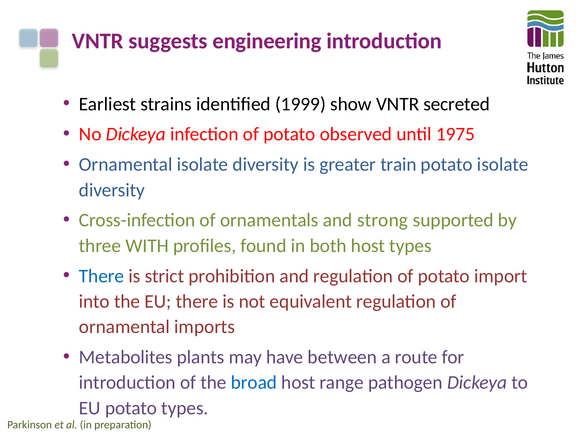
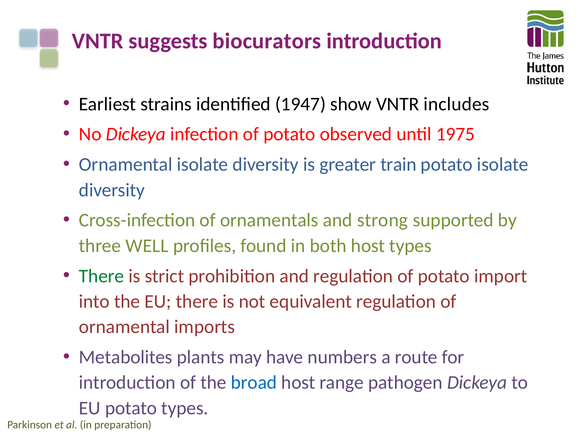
engineering: engineering -> biocurators
1999: 1999 -> 1947
secreted: secreted -> includes
WITH: WITH -> WELL
There at (102, 276) colour: blue -> green
between: between -> numbers
